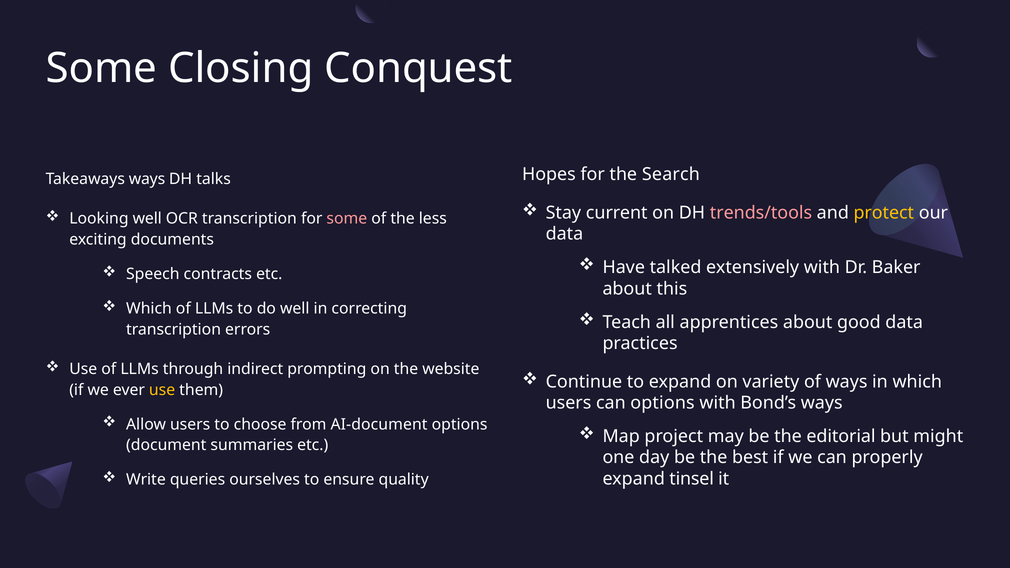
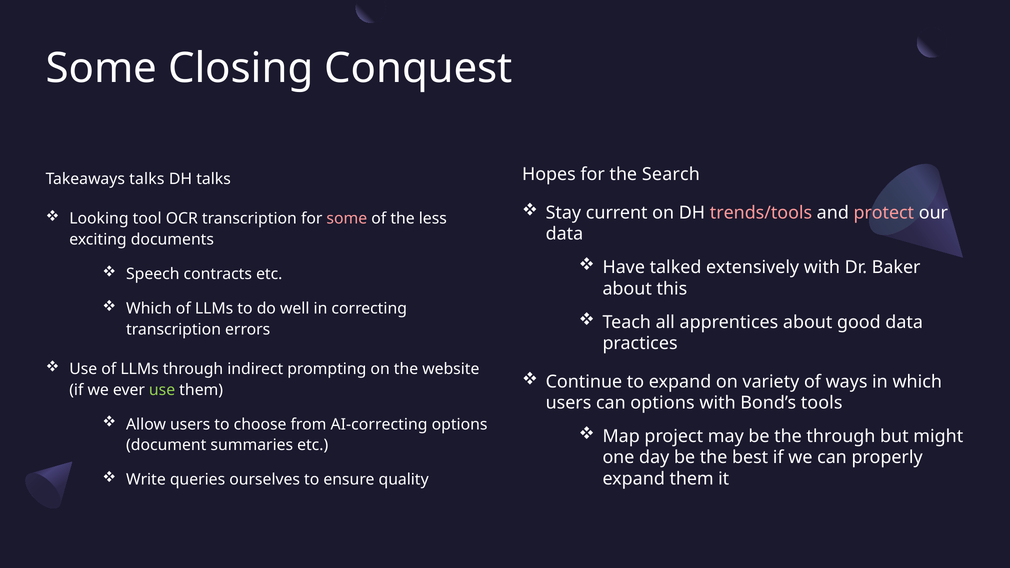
Takeaways ways: ways -> talks
protect colour: yellow -> pink
Looking well: well -> tool
use at (162, 390) colour: yellow -> light green
Bond’s ways: ways -> tools
AI-document: AI-document -> AI-correcting
the editorial: editorial -> through
expand tinsel: tinsel -> them
